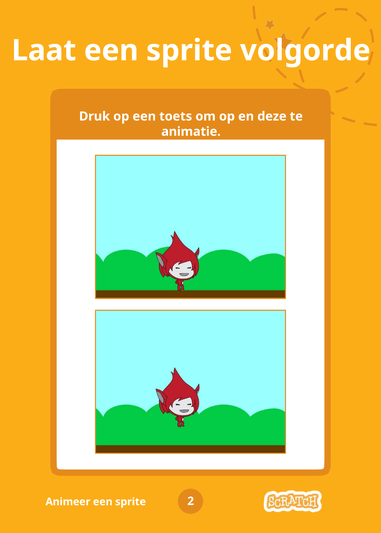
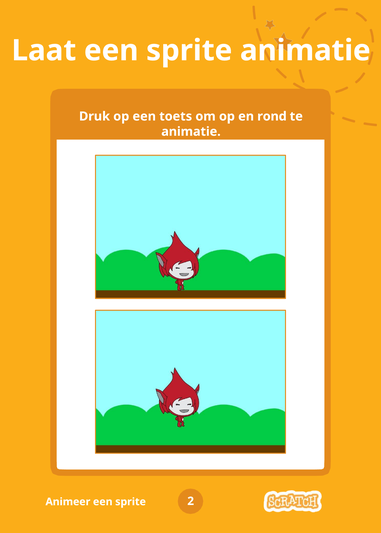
sprite volgorde: volgorde -> animatie
deze: deze -> rond
